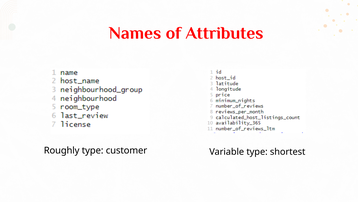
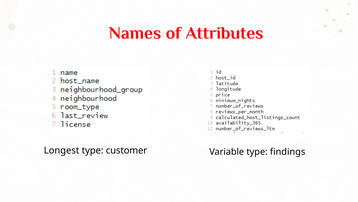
Roughly: Roughly -> Longest
shortest: shortest -> findings
